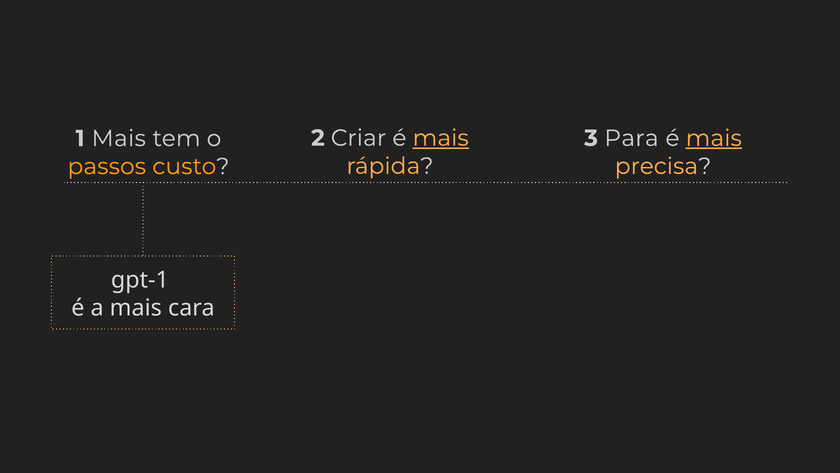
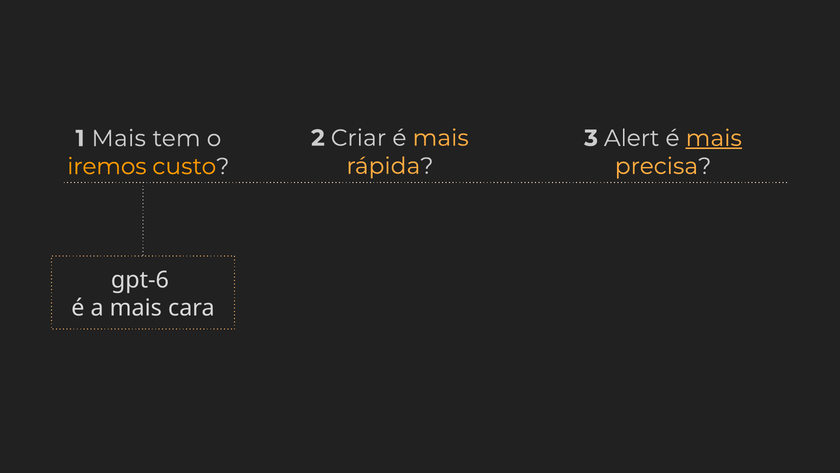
mais at (441, 138) underline: present -> none
Para: Para -> Alert
passos: passos -> iremos
gpt-1: gpt-1 -> gpt-6
